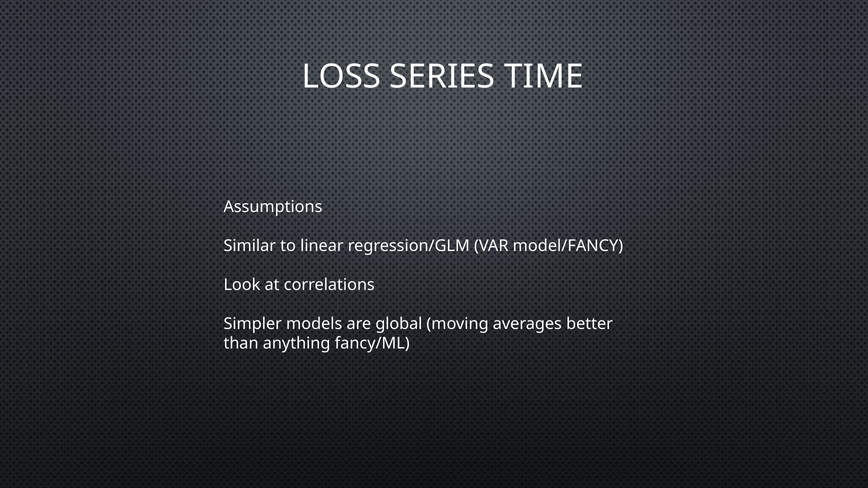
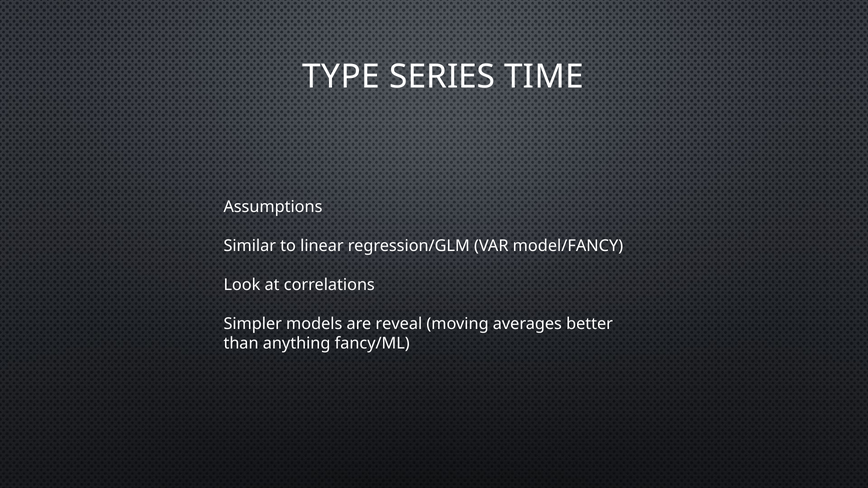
LOSS: LOSS -> TYPE
global: global -> reveal
